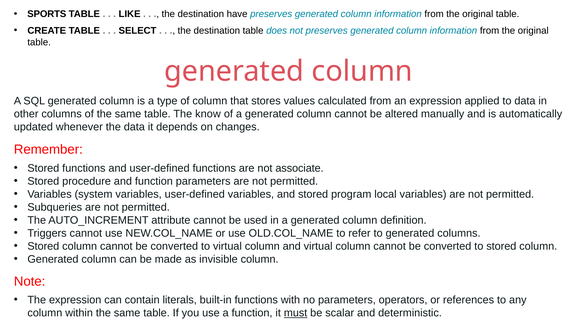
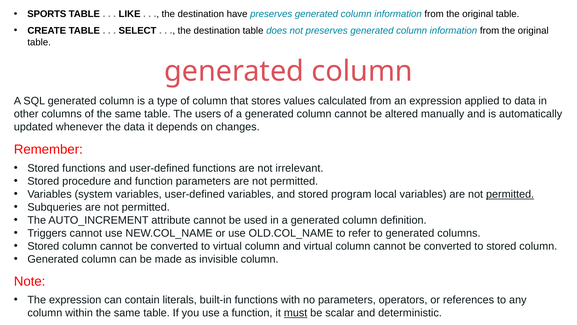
know: know -> users
associate: associate -> irrelevant
permitted at (510, 194) underline: none -> present
